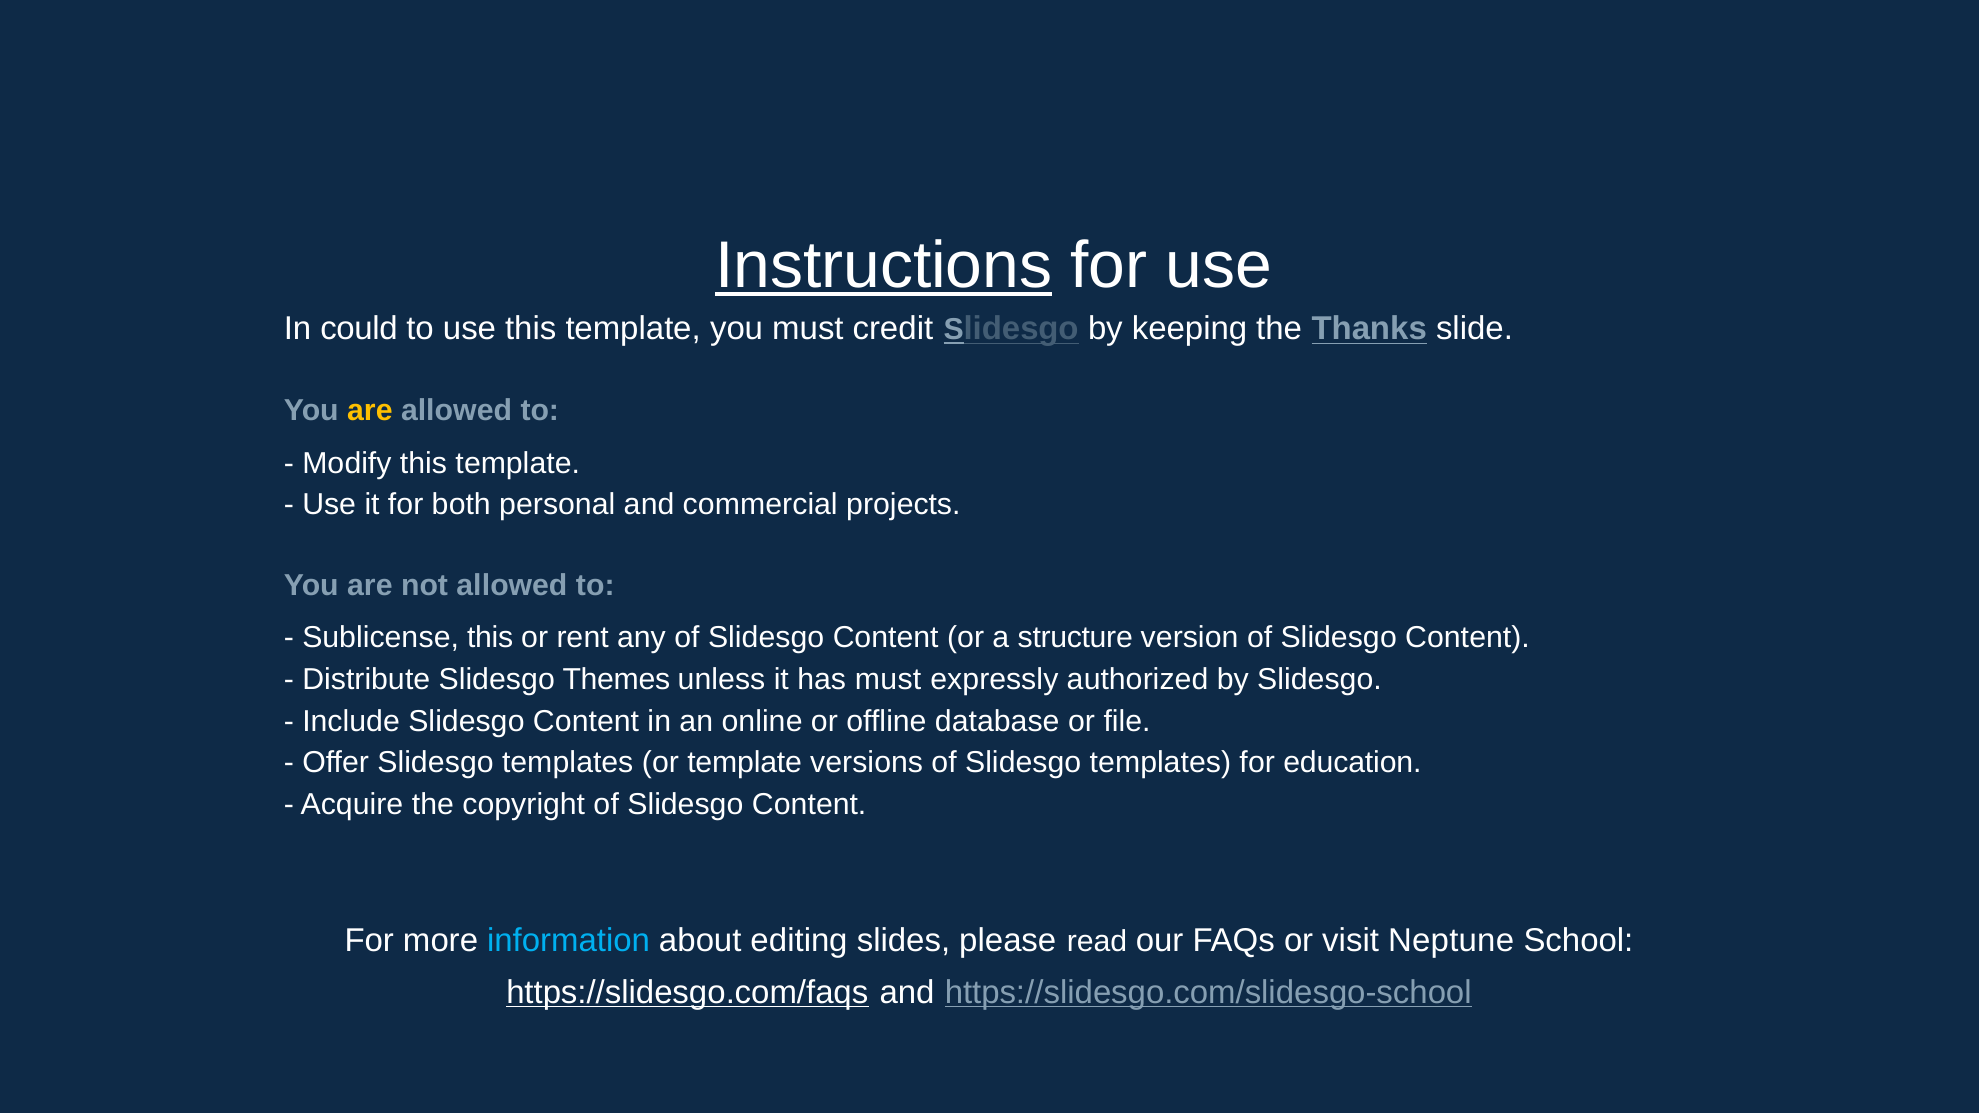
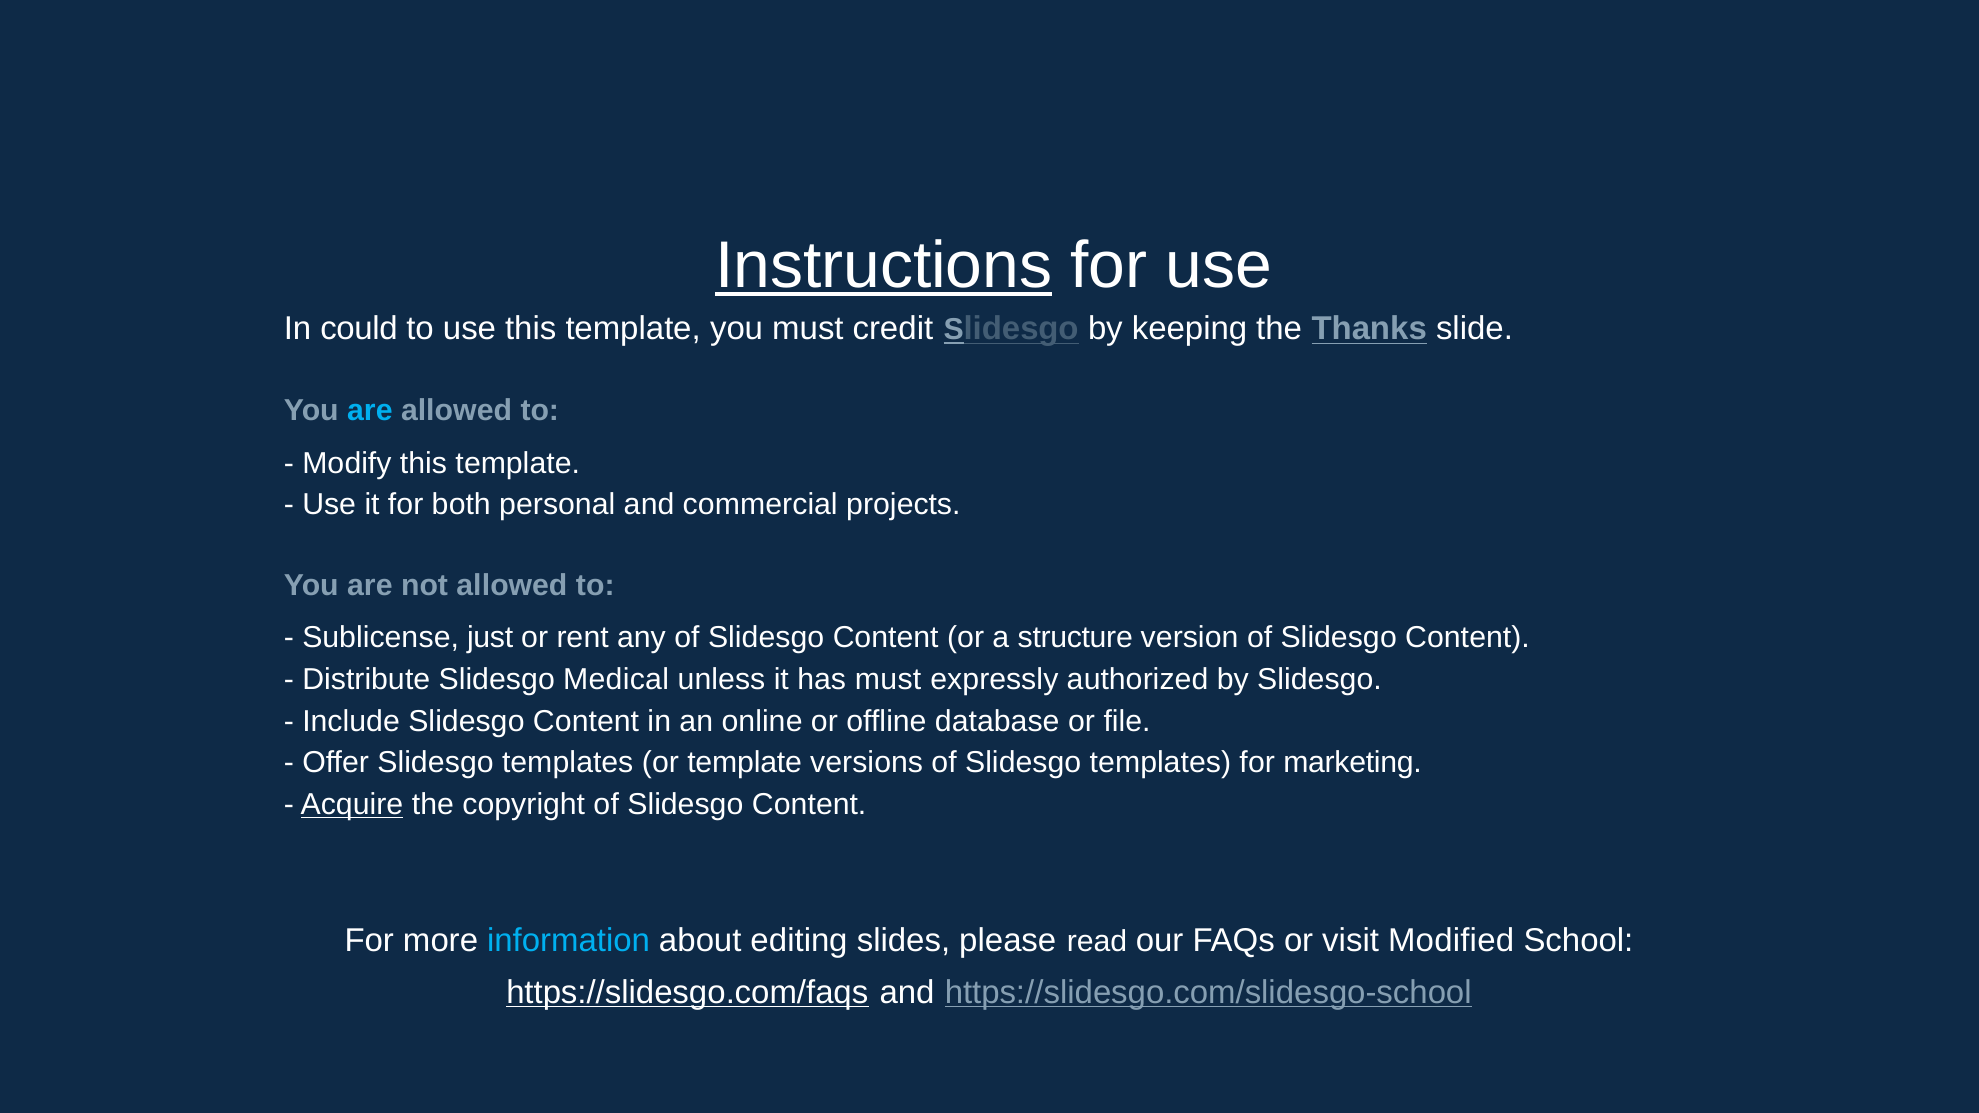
are at (370, 411) colour: yellow -> light blue
Sublicense this: this -> just
Themes: Themes -> Medical
education: education -> marketing
Acquire underline: none -> present
Neptune: Neptune -> Modified
